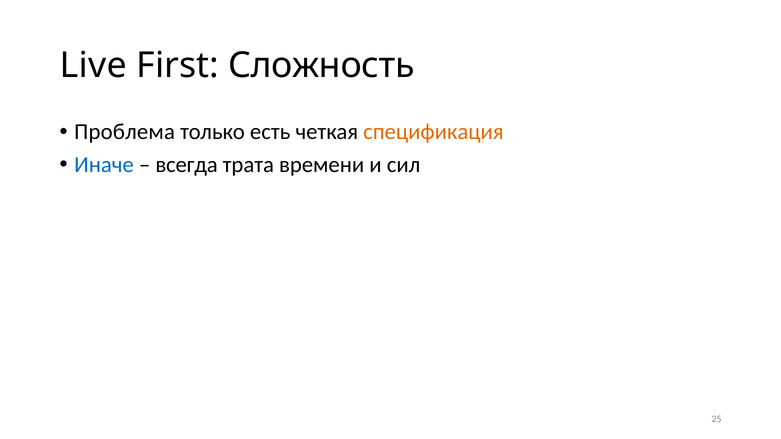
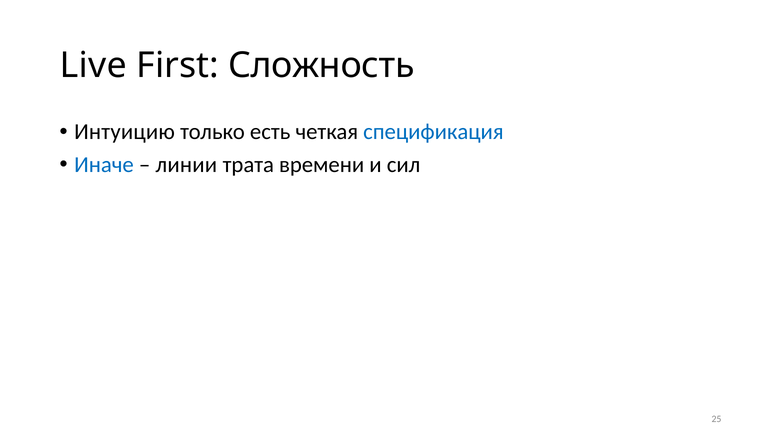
Проблема: Проблема -> Интуицию
спецификация colour: orange -> blue
всегда: всегда -> линии
